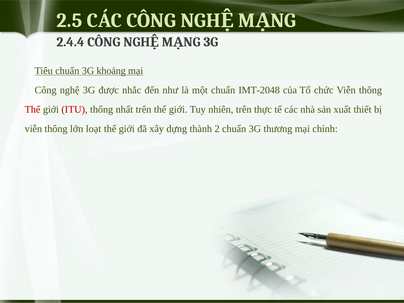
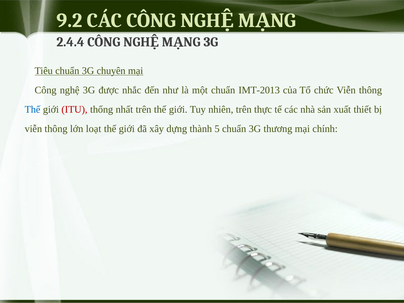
2.5: 2.5 -> 9.2
khoảng: khoảng -> chuyên
IMT-2048: IMT-2048 -> IMT-2013
Thế at (33, 110) colour: red -> blue
2: 2 -> 5
